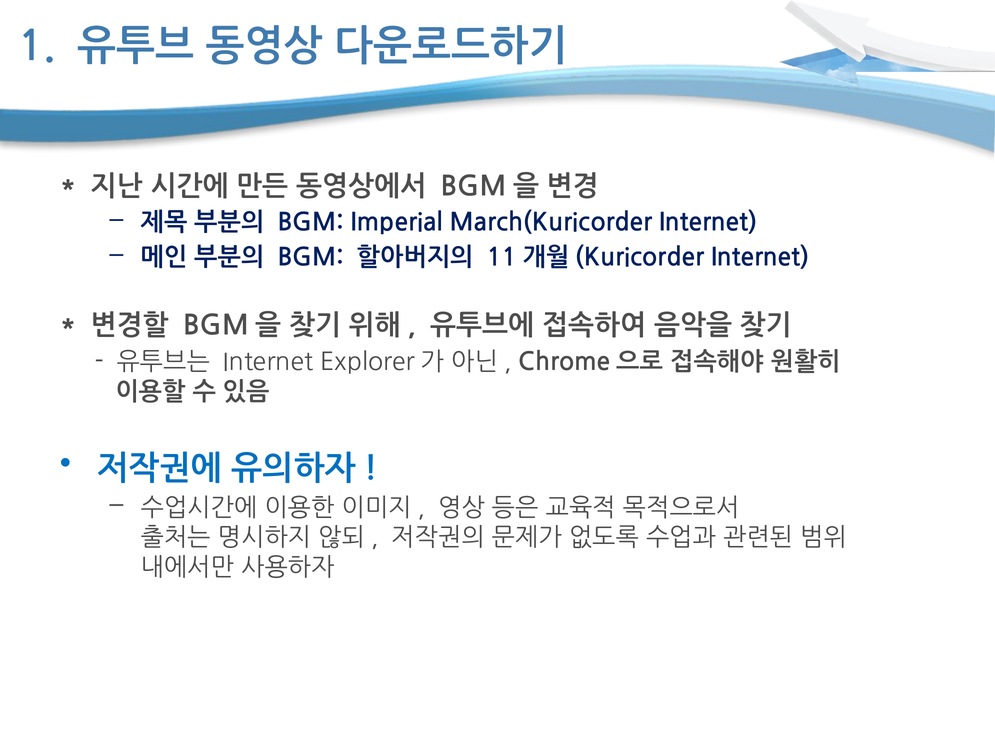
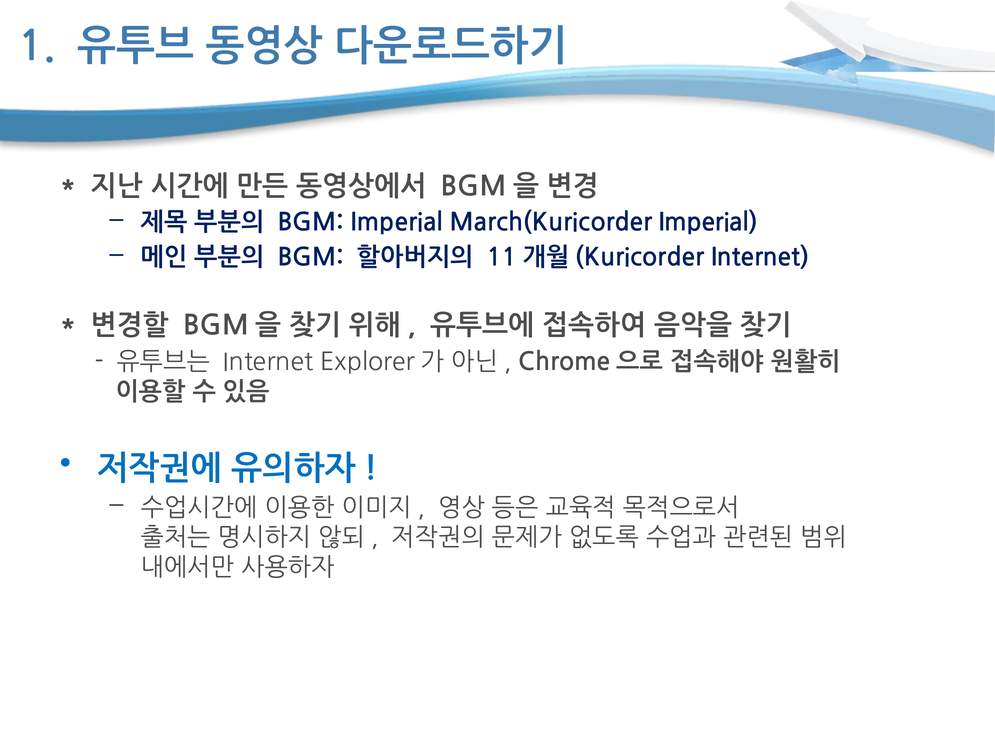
March(Kuricorder Internet: Internet -> Imperial
